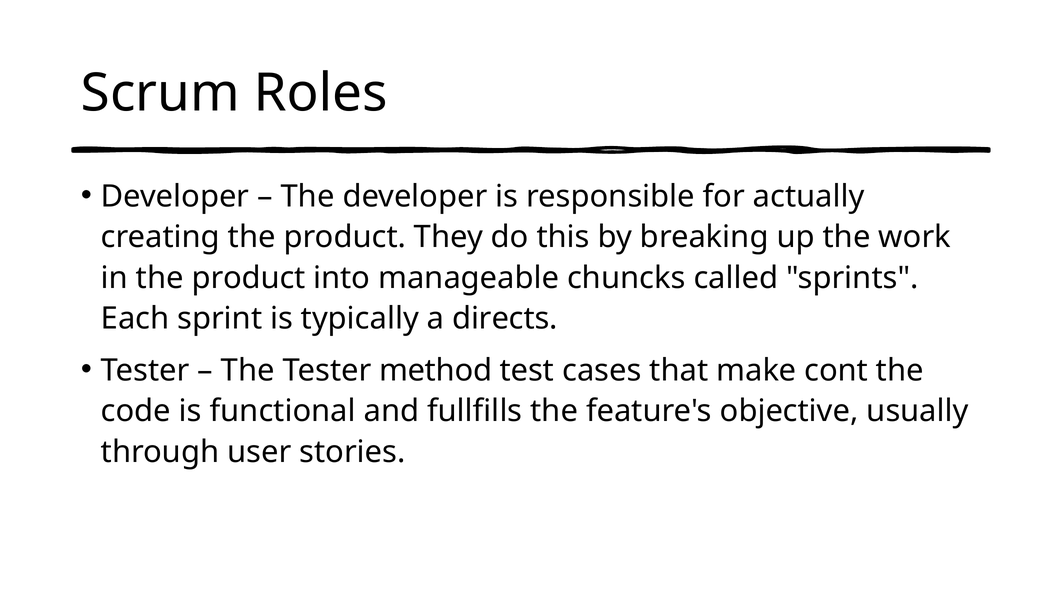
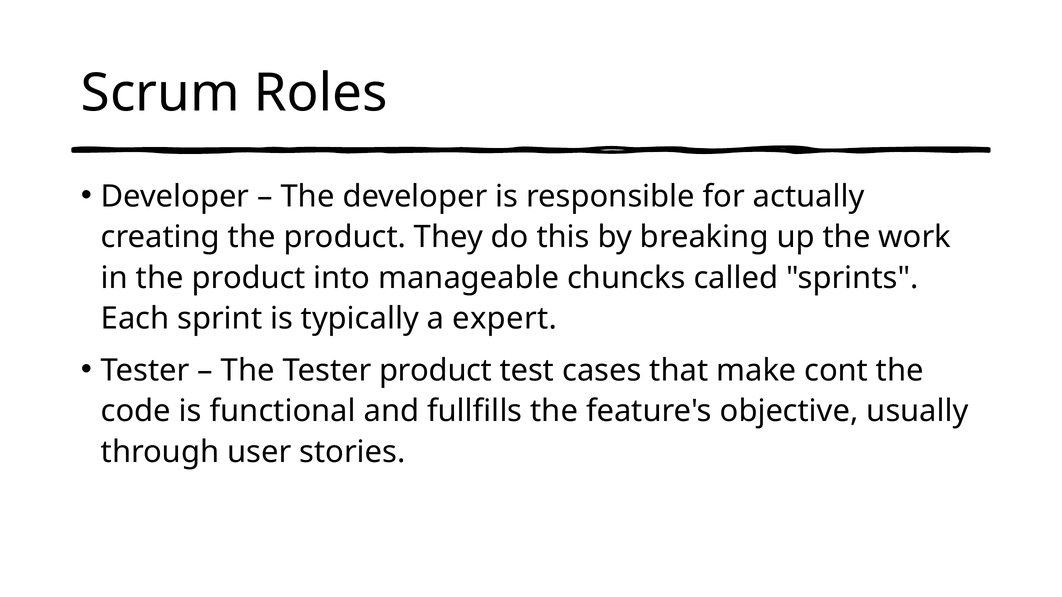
directs: directs -> expert
Tester method: method -> product
